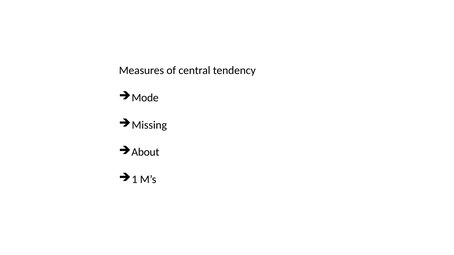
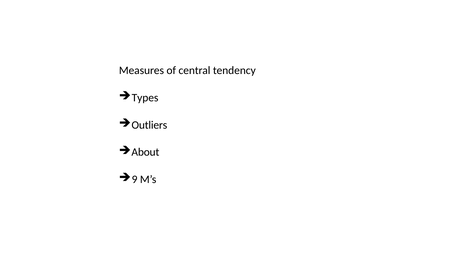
Mode: Mode -> Types
Missing: Missing -> Outliers
1: 1 -> 9
